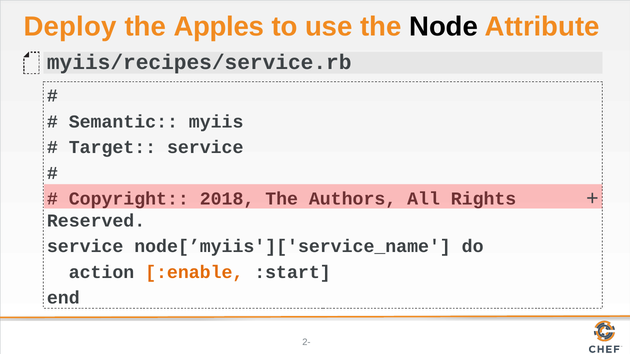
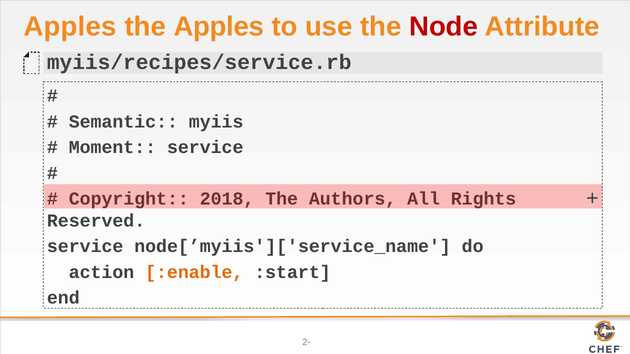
Deploy at (70, 27): Deploy -> Apples
Node colour: black -> red
Target: Target -> Moment
